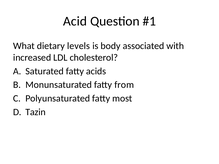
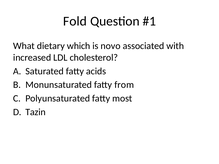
Acid: Acid -> Fold
levels: levels -> which
body: body -> novo
